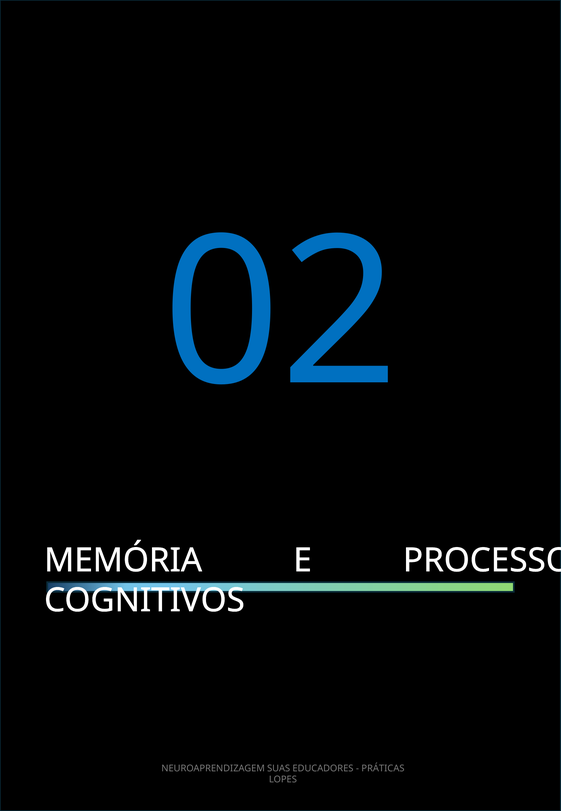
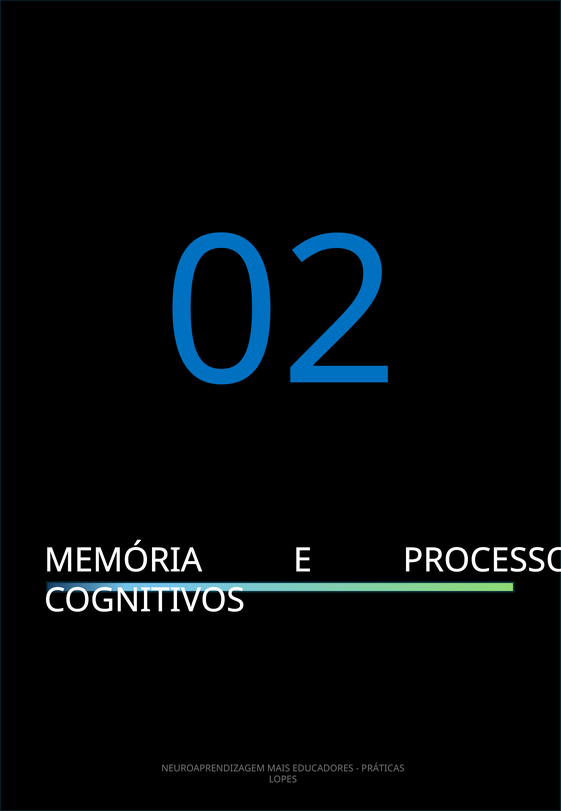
SUAS: SUAS -> MAIS
